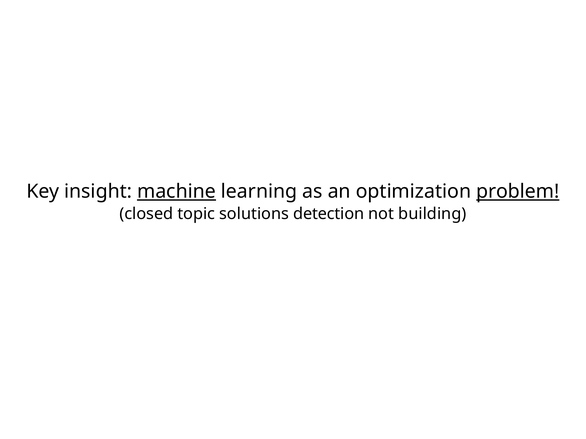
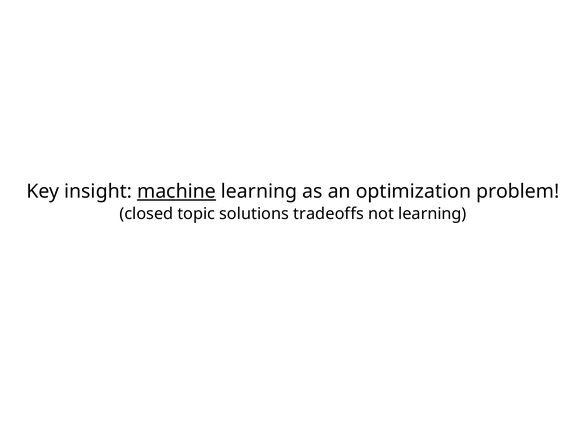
problem underline: present -> none
detection: detection -> tradeoffs
not building: building -> learning
